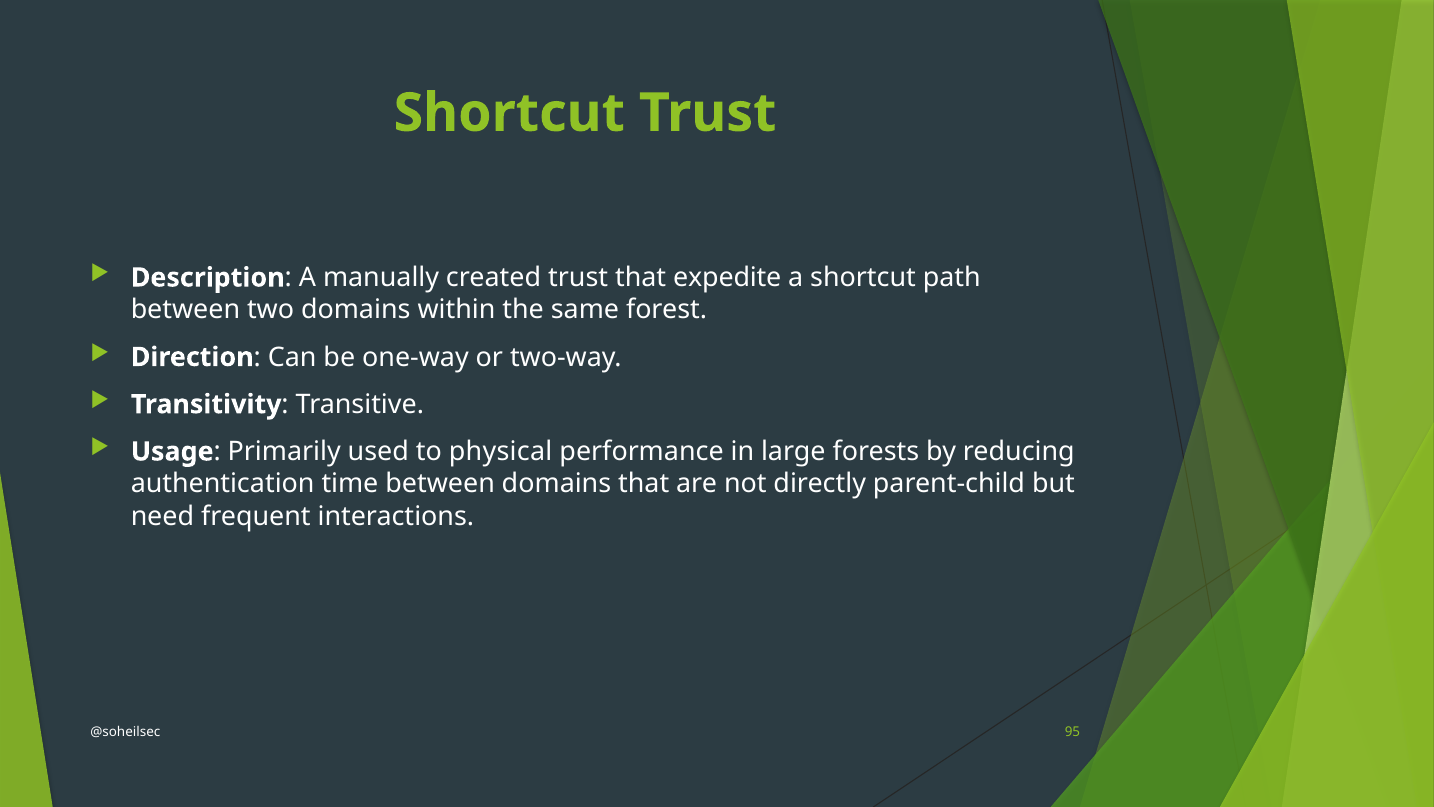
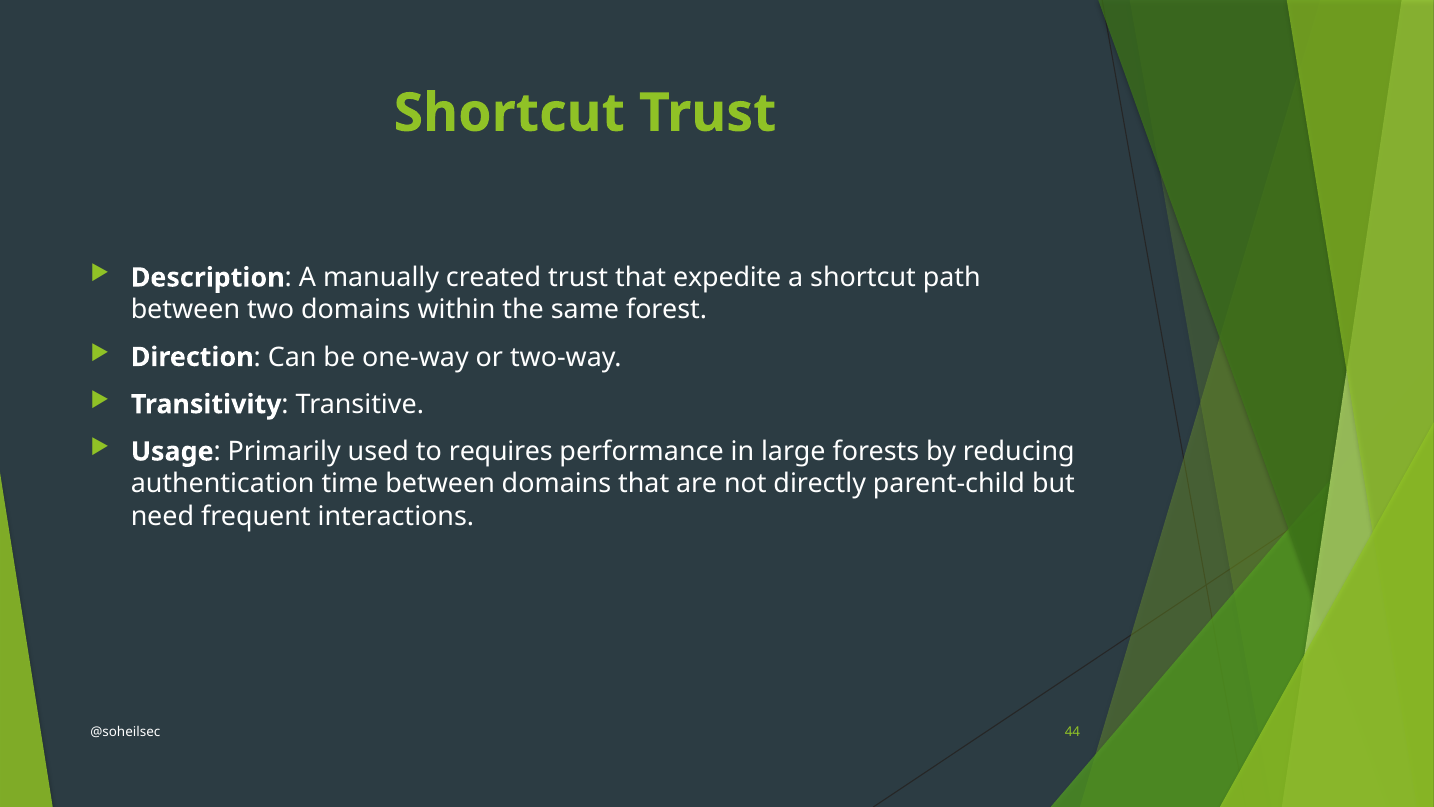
physical: physical -> requires
95: 95 -> 44
